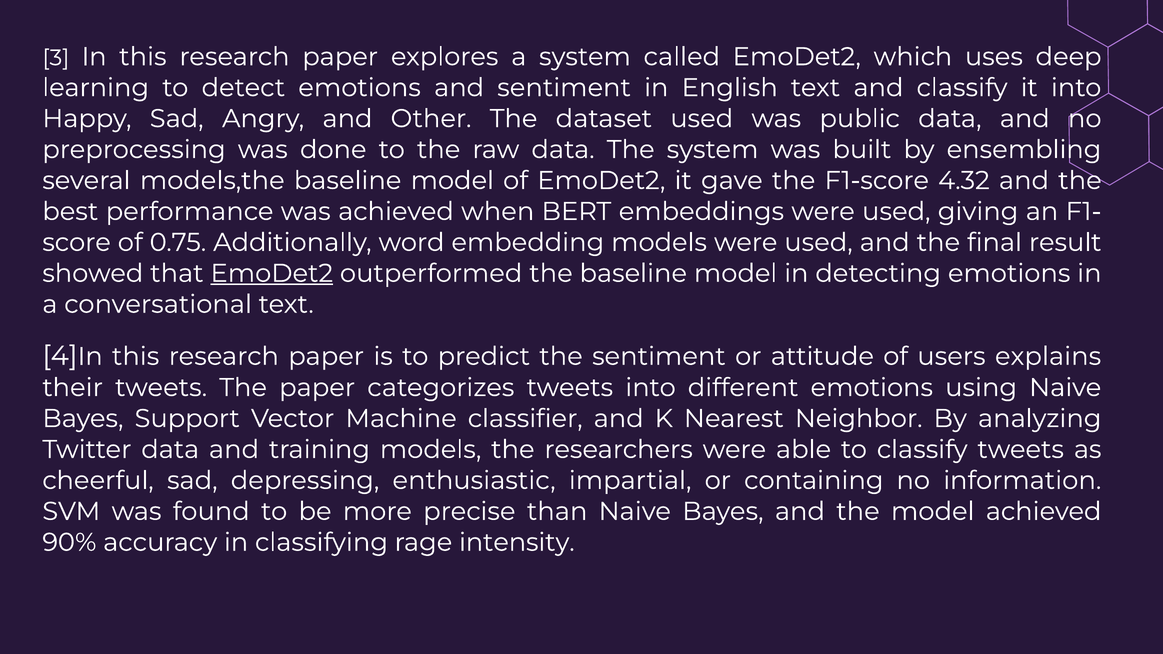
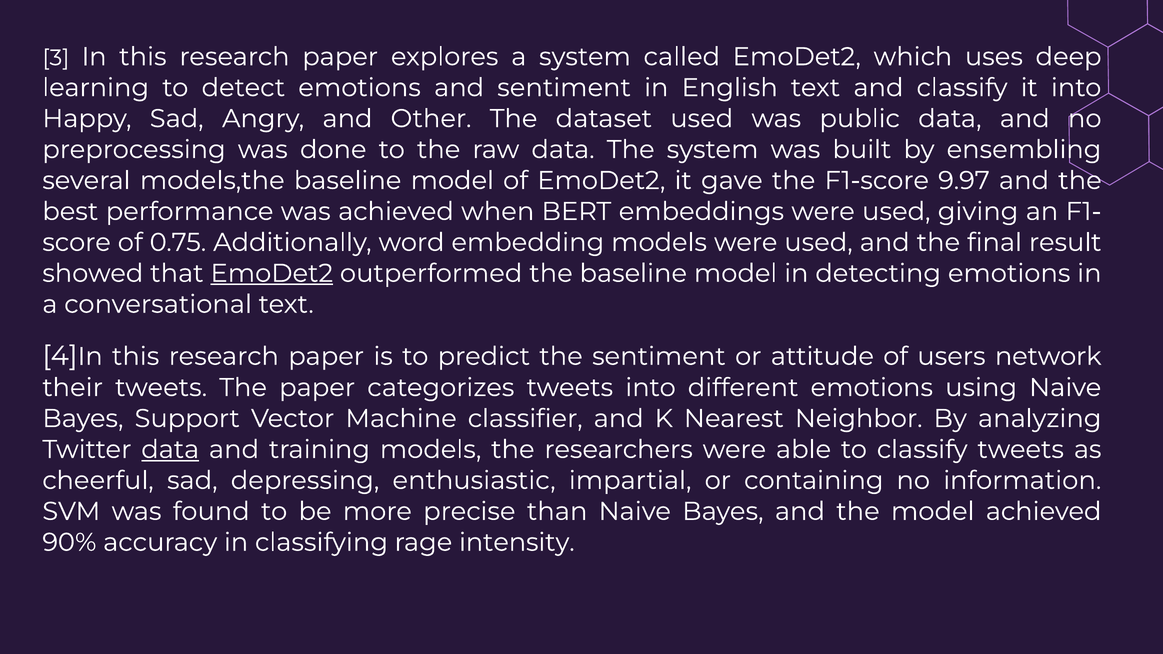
4.32: 4.32 -> 9.97
explains: explains -> network
data at (170, 450) underline: none -> present
